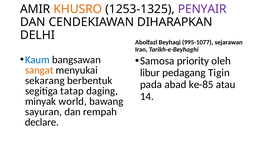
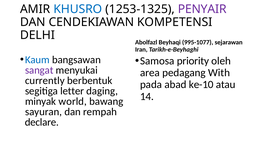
KHUSRO colour: orange -> blue
DIHARAPKAN: DIHARAPKAN -> KOMPETENSI
sangat colour: orange -> purple
libur: libur -> area
Tigin: Tigin -> With
sekarang: sekarang -> currently
ke-85: ke-85 -> ke-10
tatap: tatap -> letter
